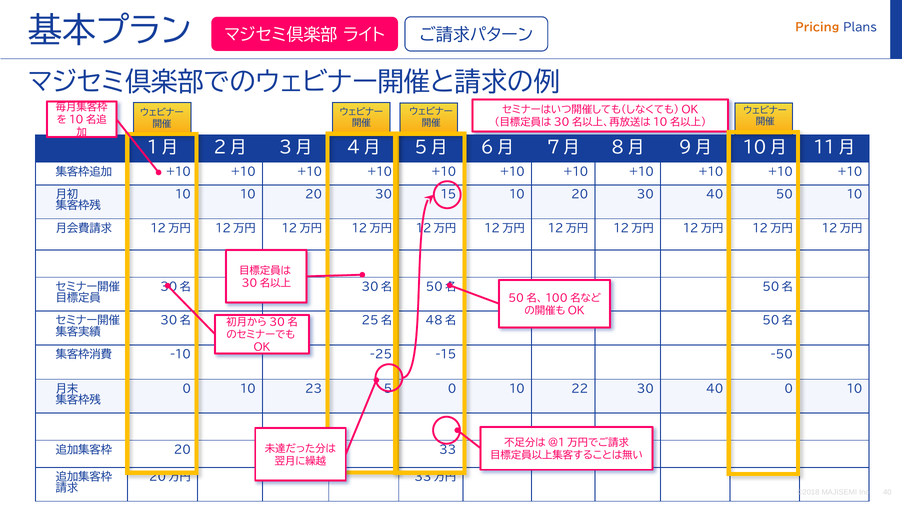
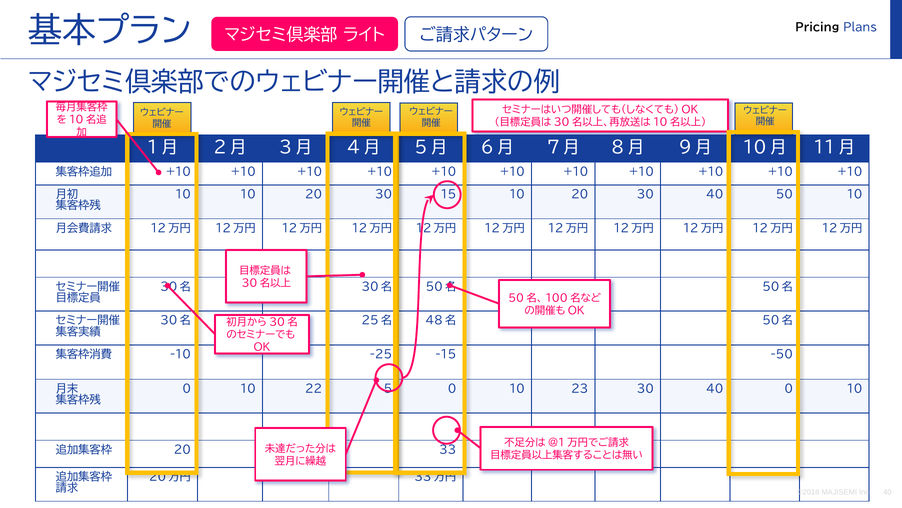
Pricing colour: orange -> black
23: 23 -> 22
22: 22 -> 23
